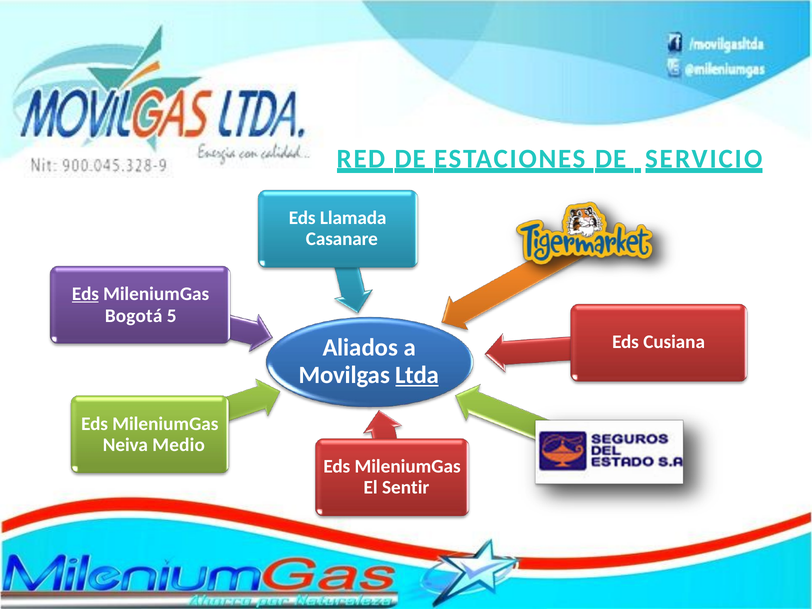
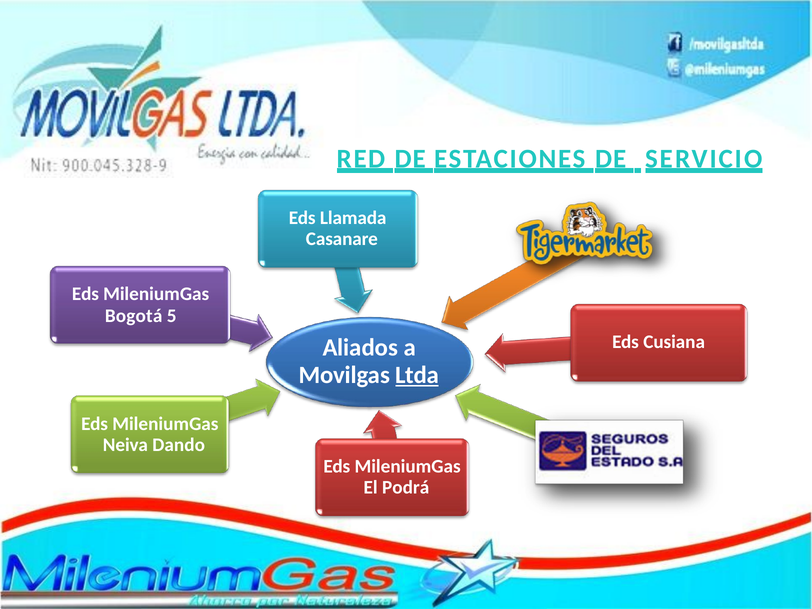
Eds at (85, 294) underline: present -> none
Medio: Medio -> Dando
Sentir: Sentir -> Podrá
